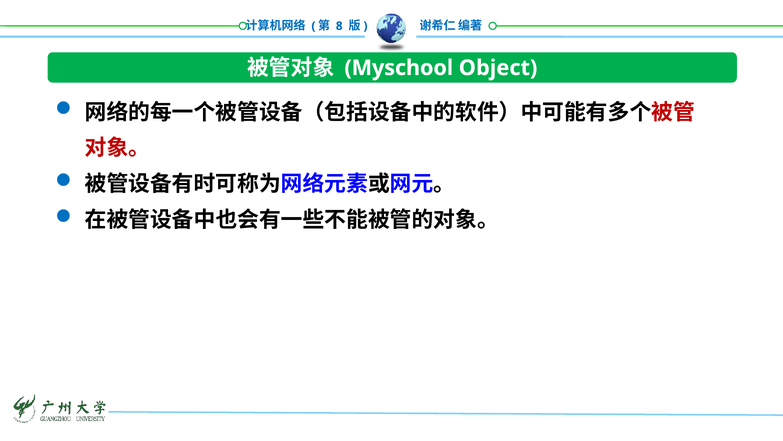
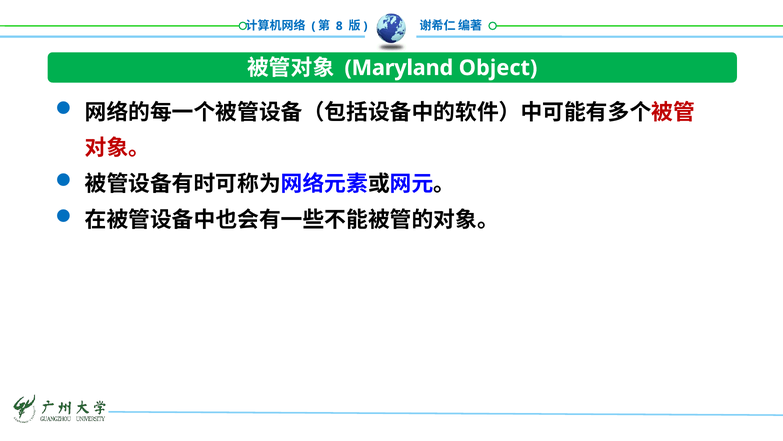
Myschool: Myschool -> Maryland
